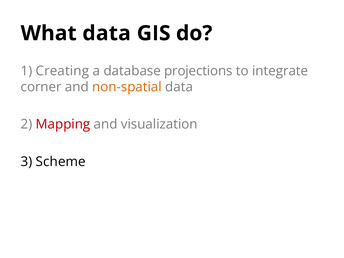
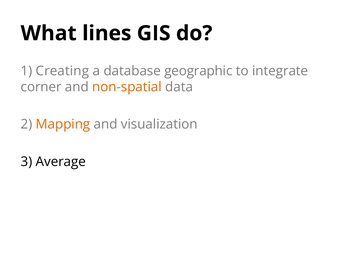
What data: data -> lines
projections: projections -> geographic
Mapping colour: red -> orange
Scheme: Scheme -> Average
